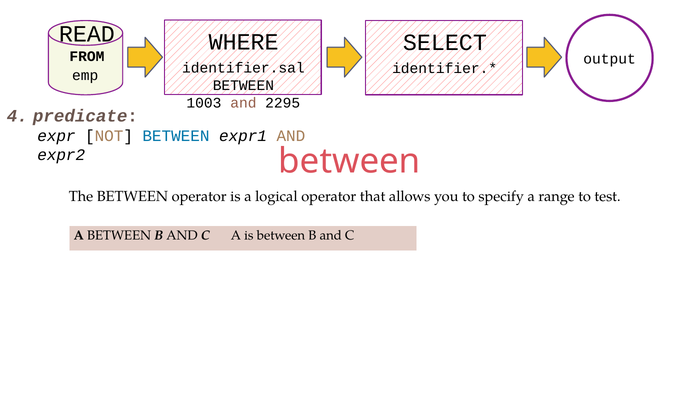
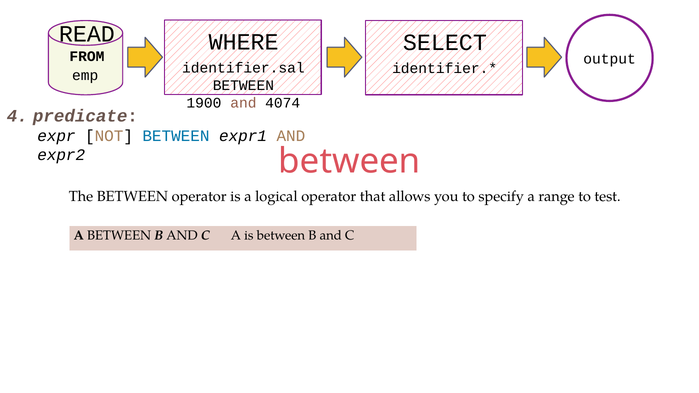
1003: 1003 -> 1900
2295: 2295 -> 4074
